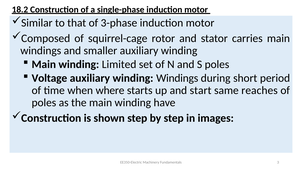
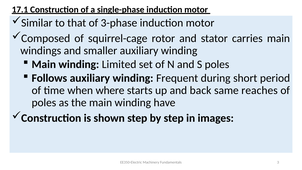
18.2: 18.2 -> 17.1
Voltage: Voltage -> Follows
winding Windings: Windings -> Frequent
start: start -> back
